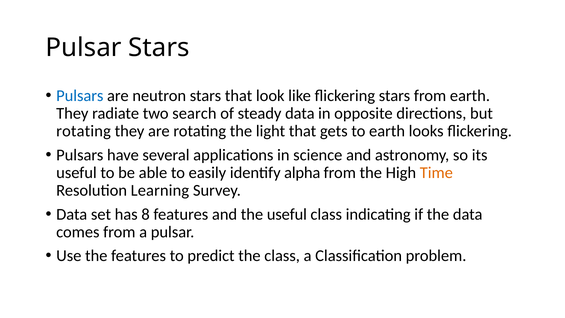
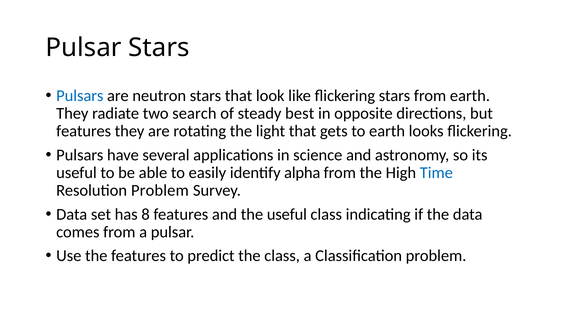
steady data: data -> best
rotating at (84, 131): rotating -> features
Time colour: orange -> blue
Resolution Learning: Learning -> Problem
